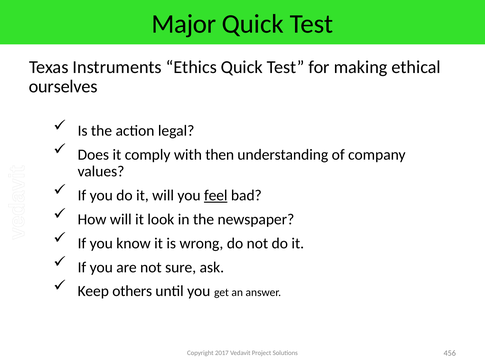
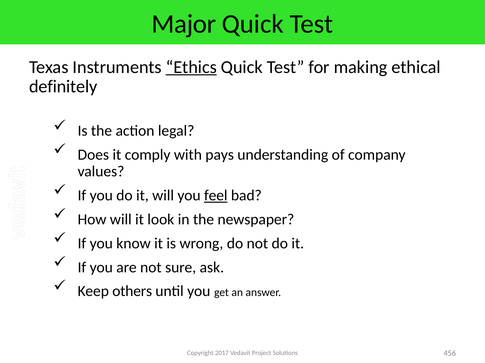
Ethics underline: none -> present
ourselves: ourselves -> definitely
then: then -> pays
